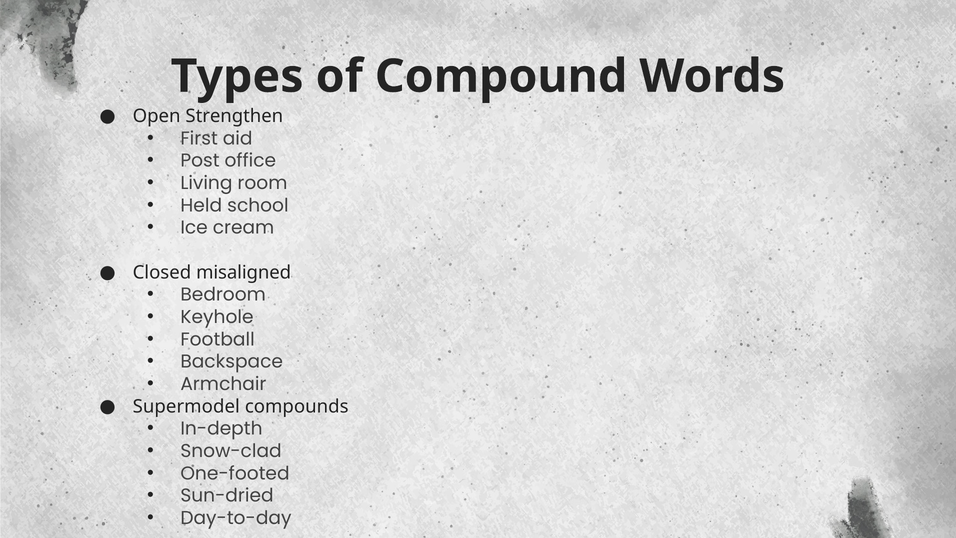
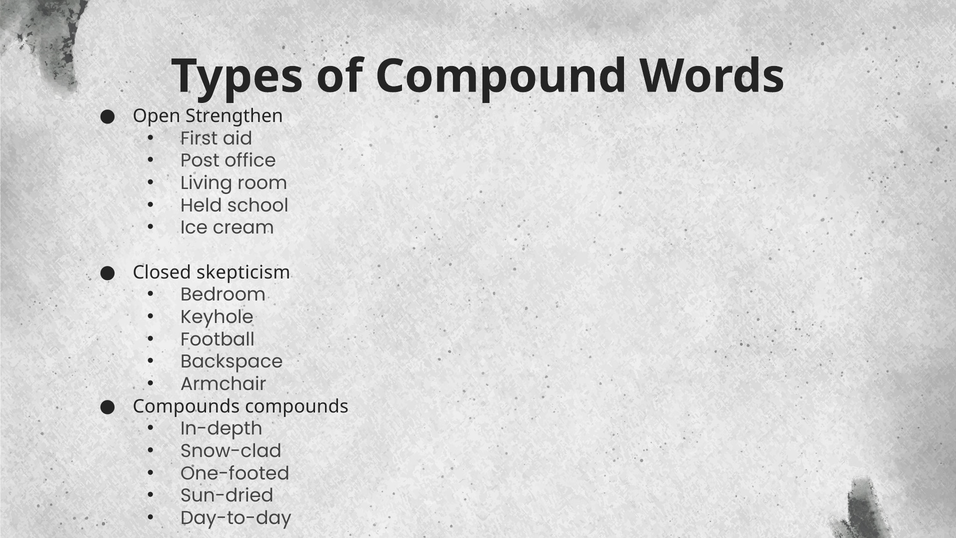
misaligned: misaligned -> skepticism
Supermodel at (186, 406): Supermodel -> Compounds
